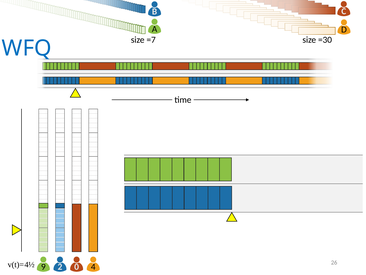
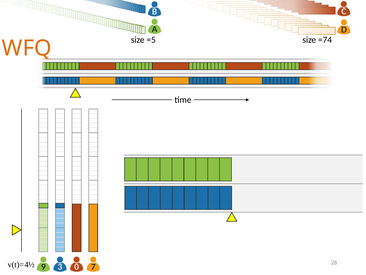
=7: =7 -> =5
=30: =30 -> =74
WFQ colour: blue -> orange
2: 2 -> 3
4: 4 -> 7
